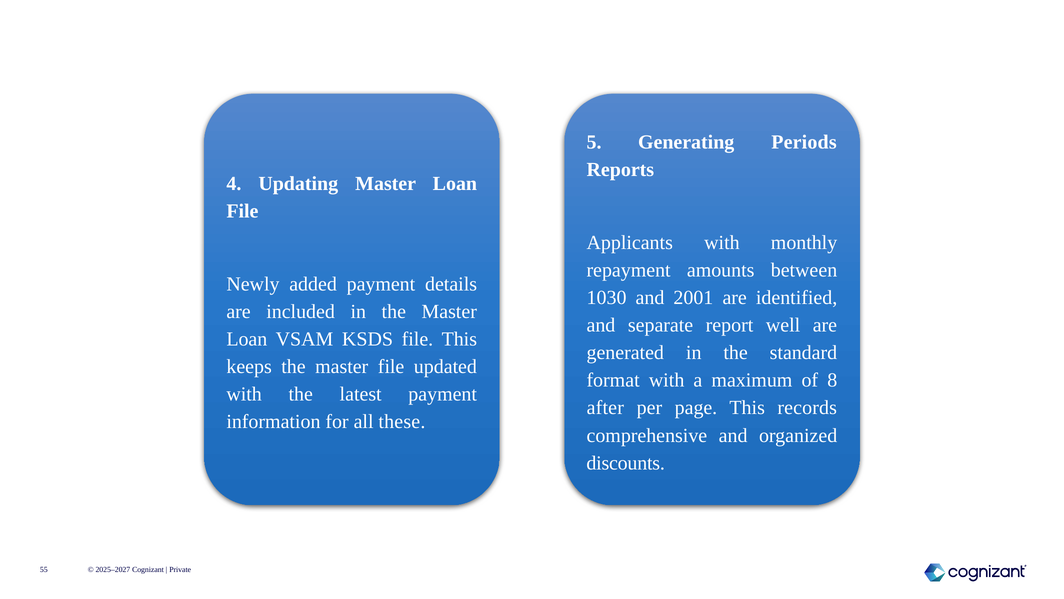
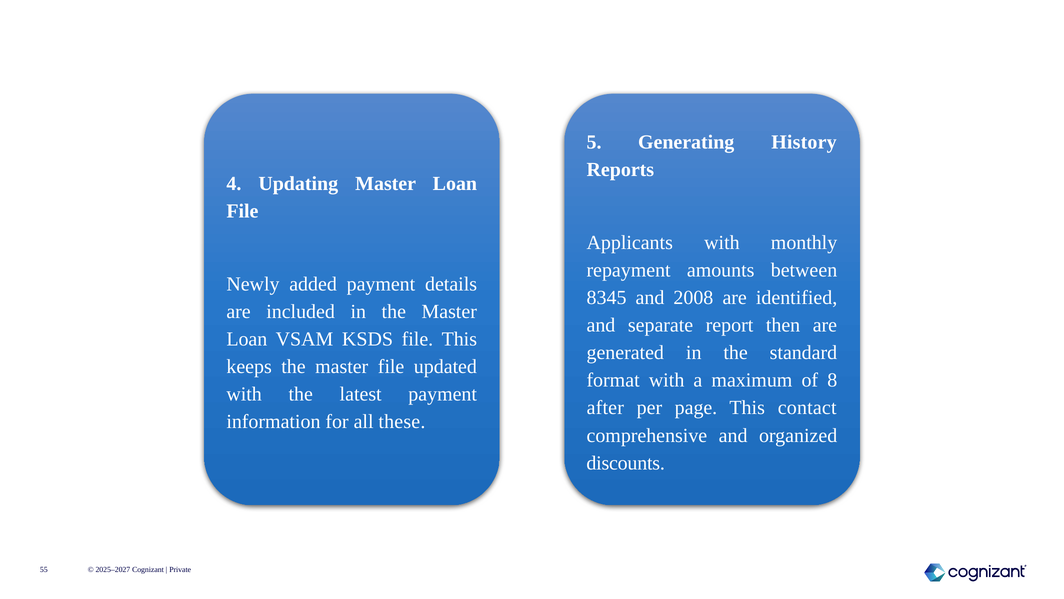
Periods: Periods -> History
1030: 1030 -> 8345
2001: 2001 -> 2008
well: well -> then
records: records -> contact
